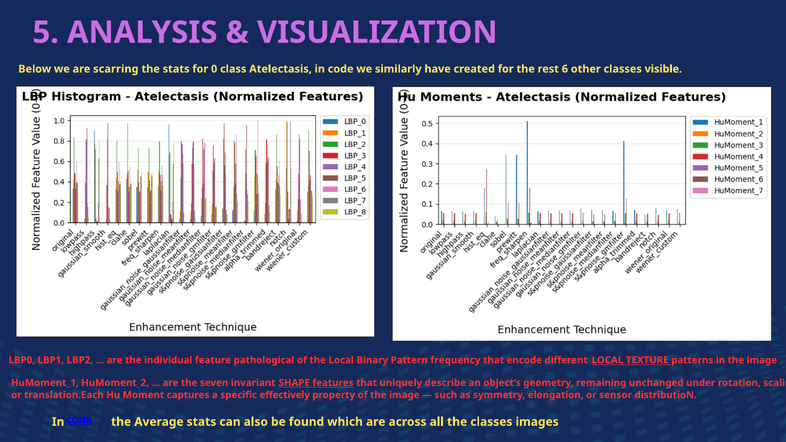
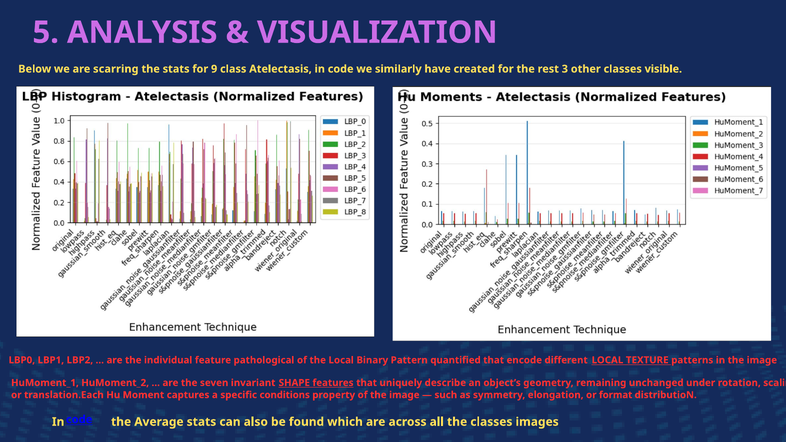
0: 0 -> 9
6: 6 -> 3
frequency: frequency -> quantified
effectively: effectively -> conditions
sensor: sensor -> format
